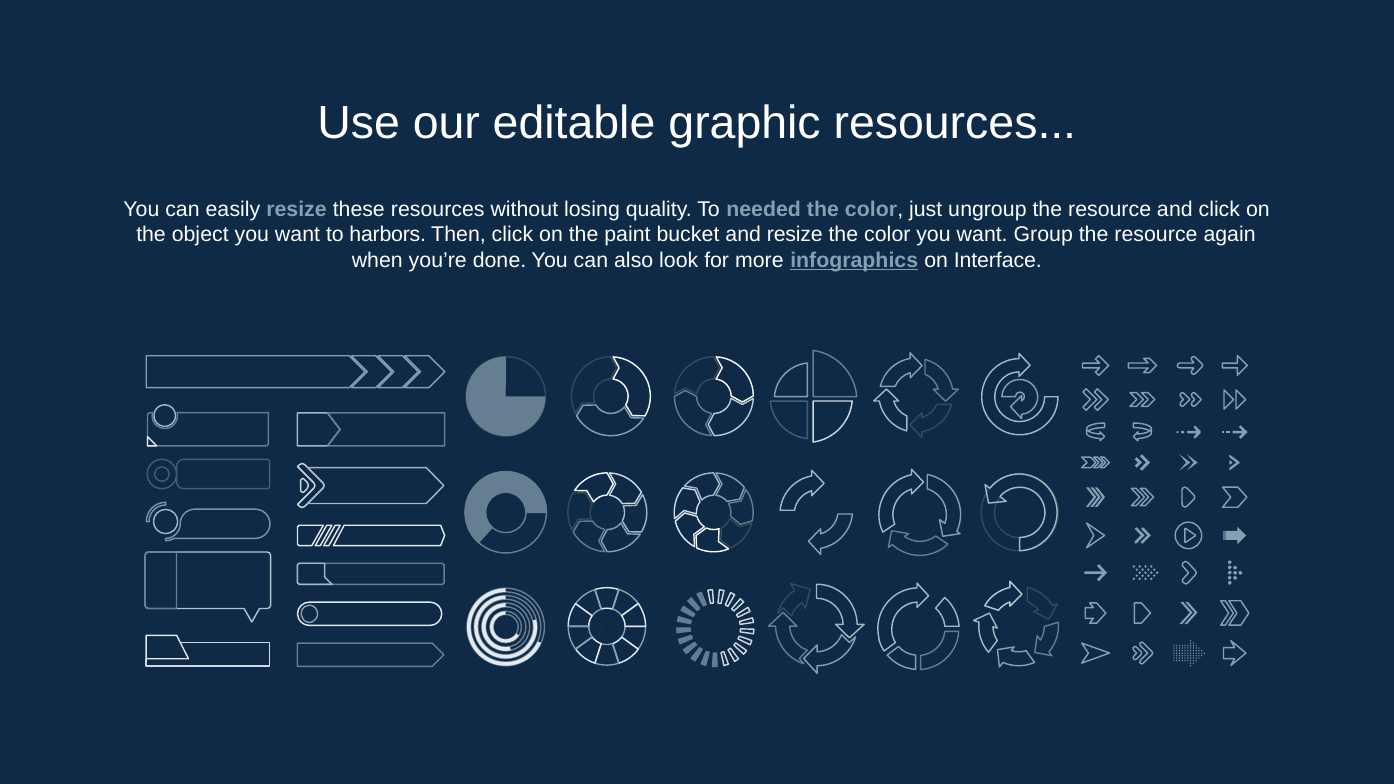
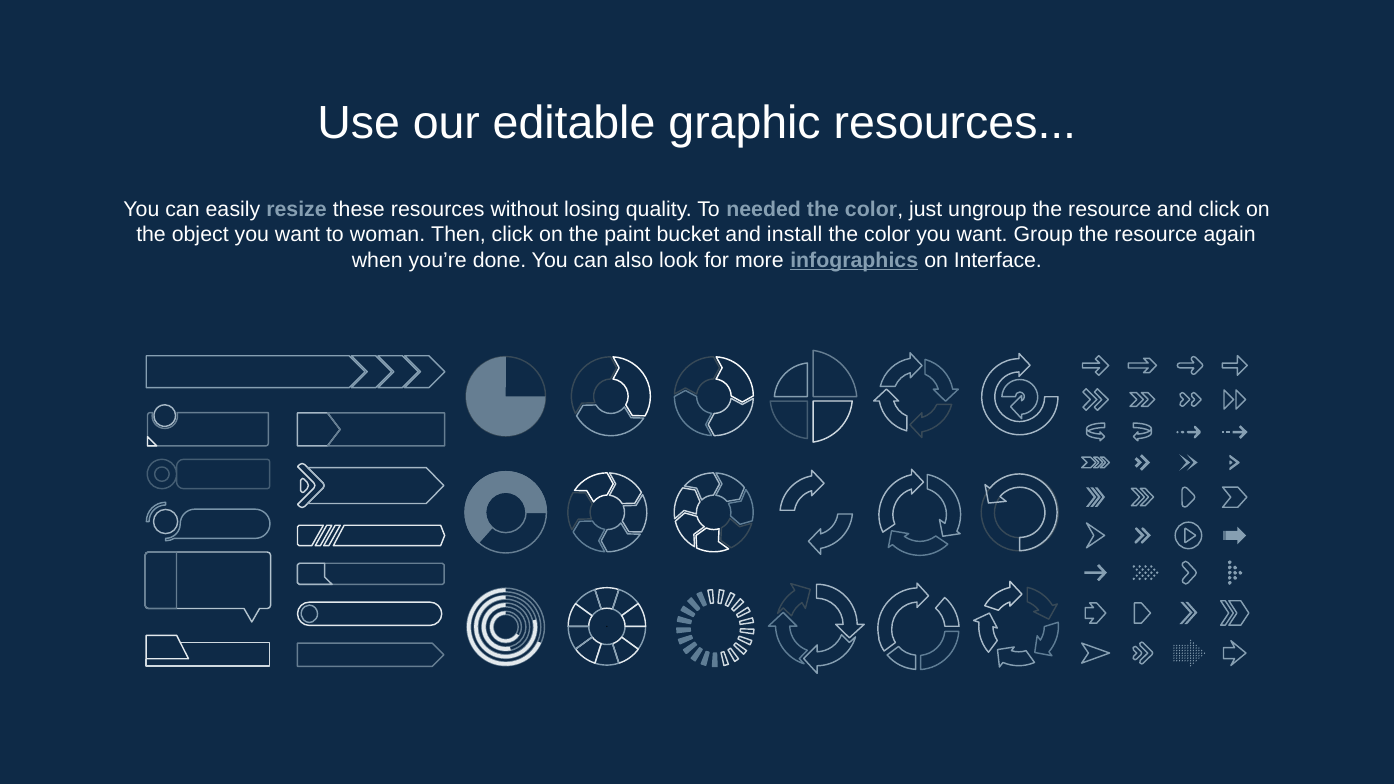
harbors: harbors -> woman
and resize: resize -> install
